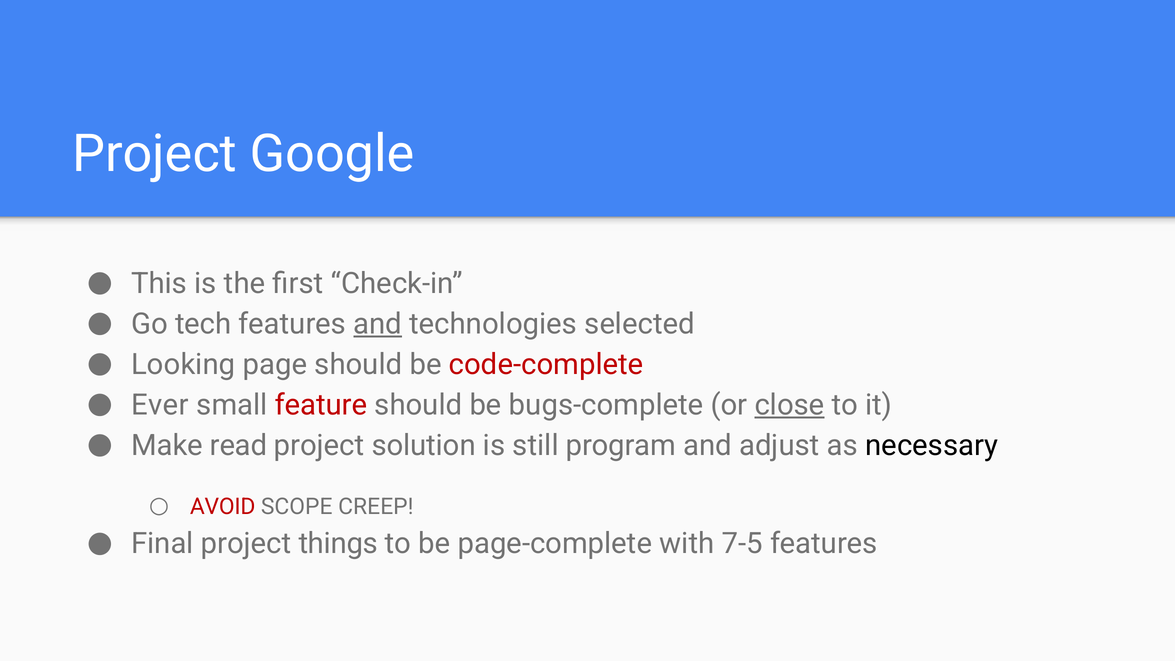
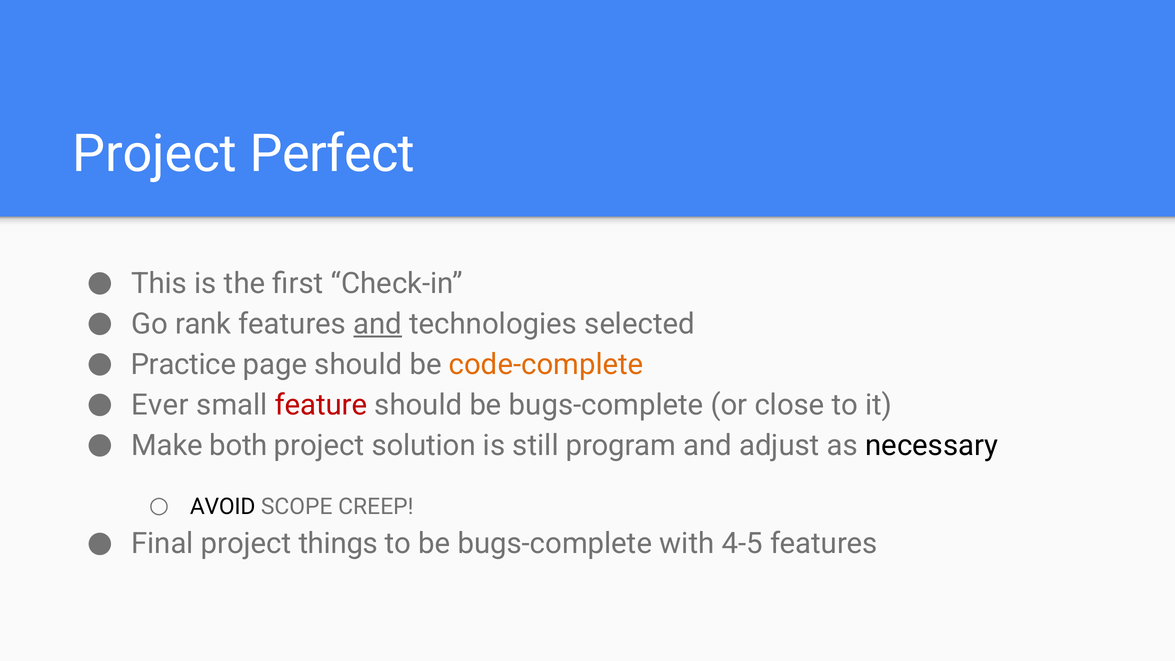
Google: Google -> Perfect
tech: tech -> rank
Looking: Looking -> Practice
code-complete colour: red -> orange
close underline: present -> none
read: read -> both
AVOID colour: red -> black
to be page-complete: page-complete -> bugs-complete
7-5: 7-5 -> 4-5
